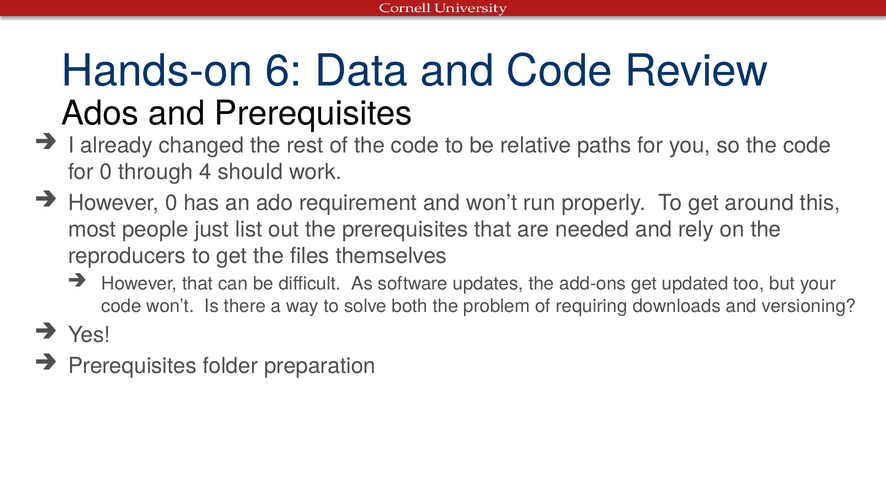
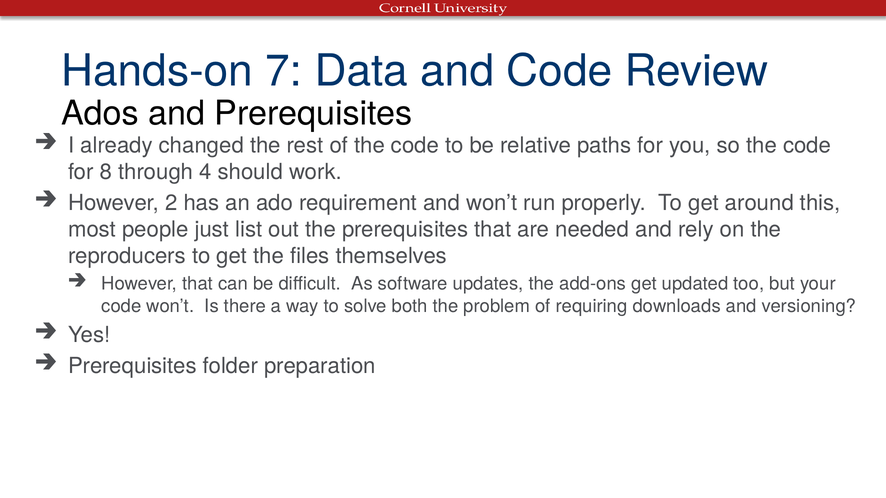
6: 6 -> 7
for 0: 0 -> 8
However 0: 0 -> 2
